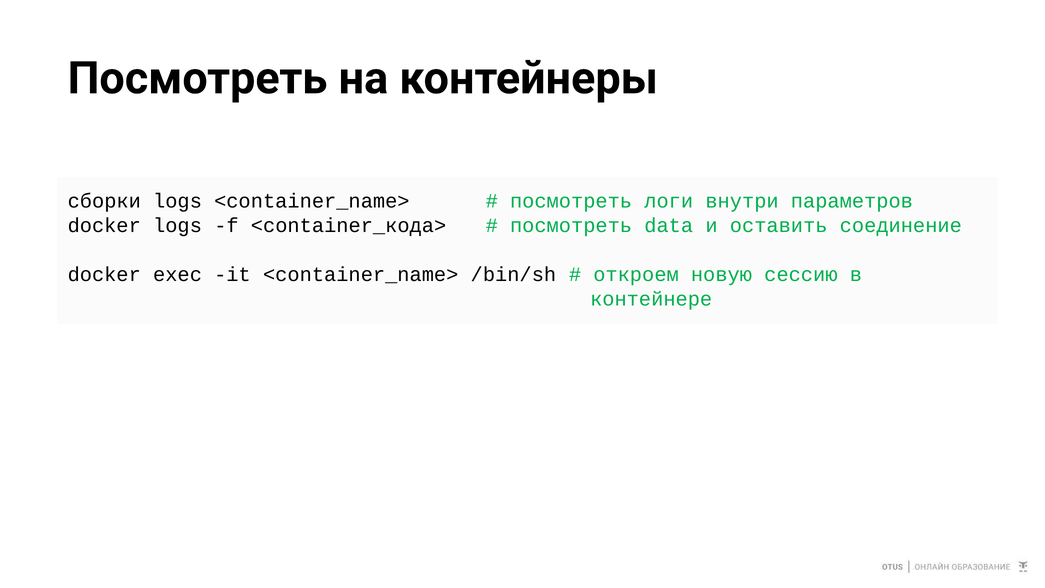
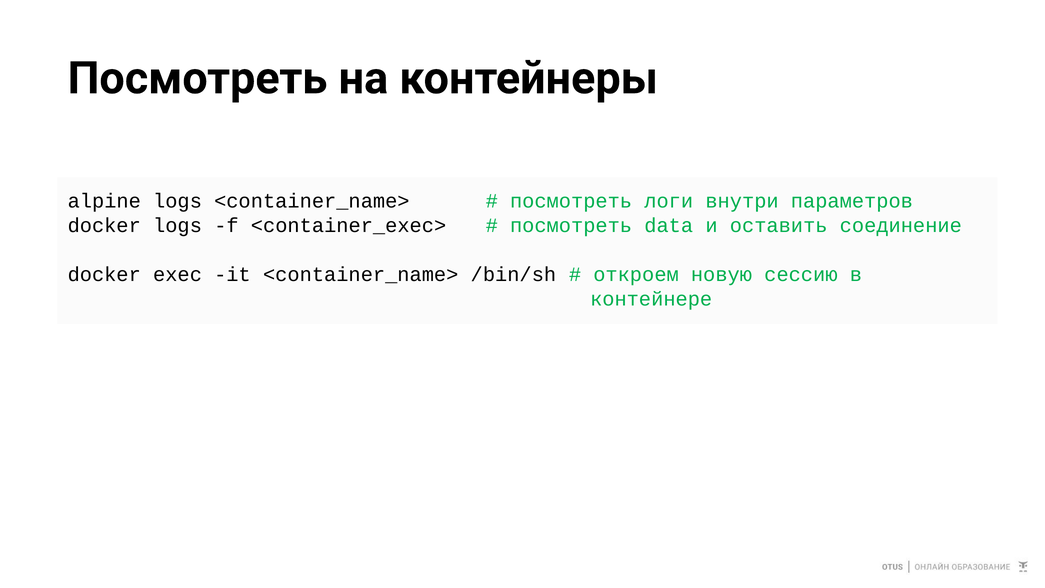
сборки: сборки -> alpine
<container_кода>: <container_кода> -> <container_exec>
